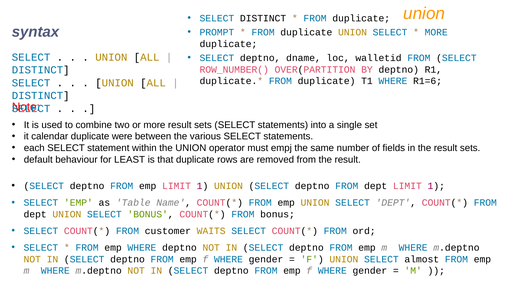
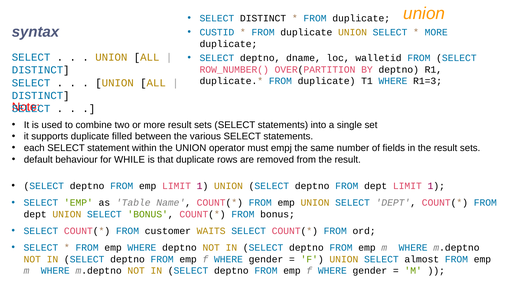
PROMPT: PROMPT -> CUSTID
R1=6: R1=6 -> R1=3
calendar: calendar -> supports
were: were -> filled
LEAST: LEAST -> WHILE
